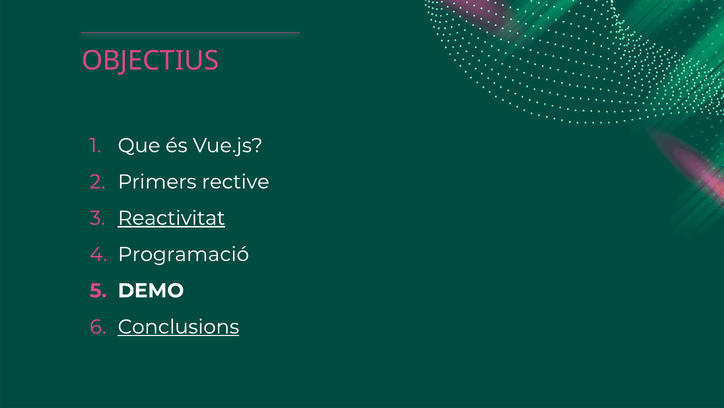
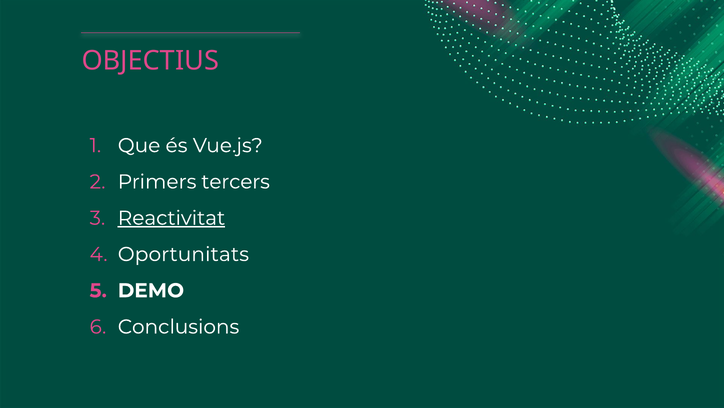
rective: rective -> tercers
Programació: Programació -> Oportunitats
Conclusions underline: present -> none
